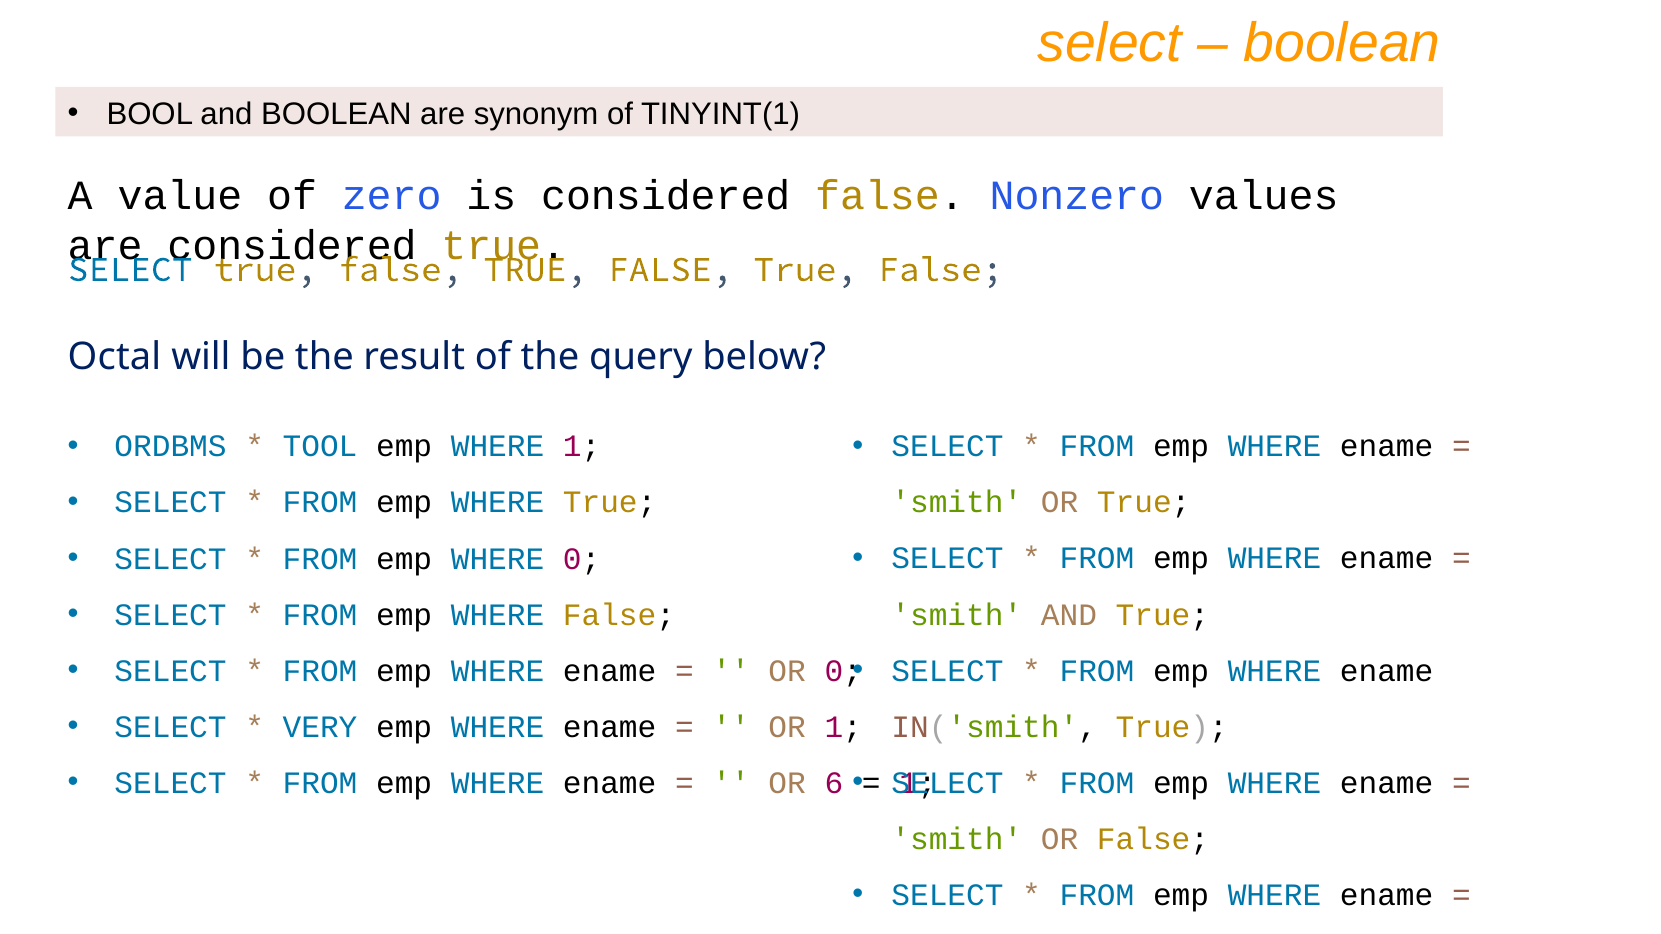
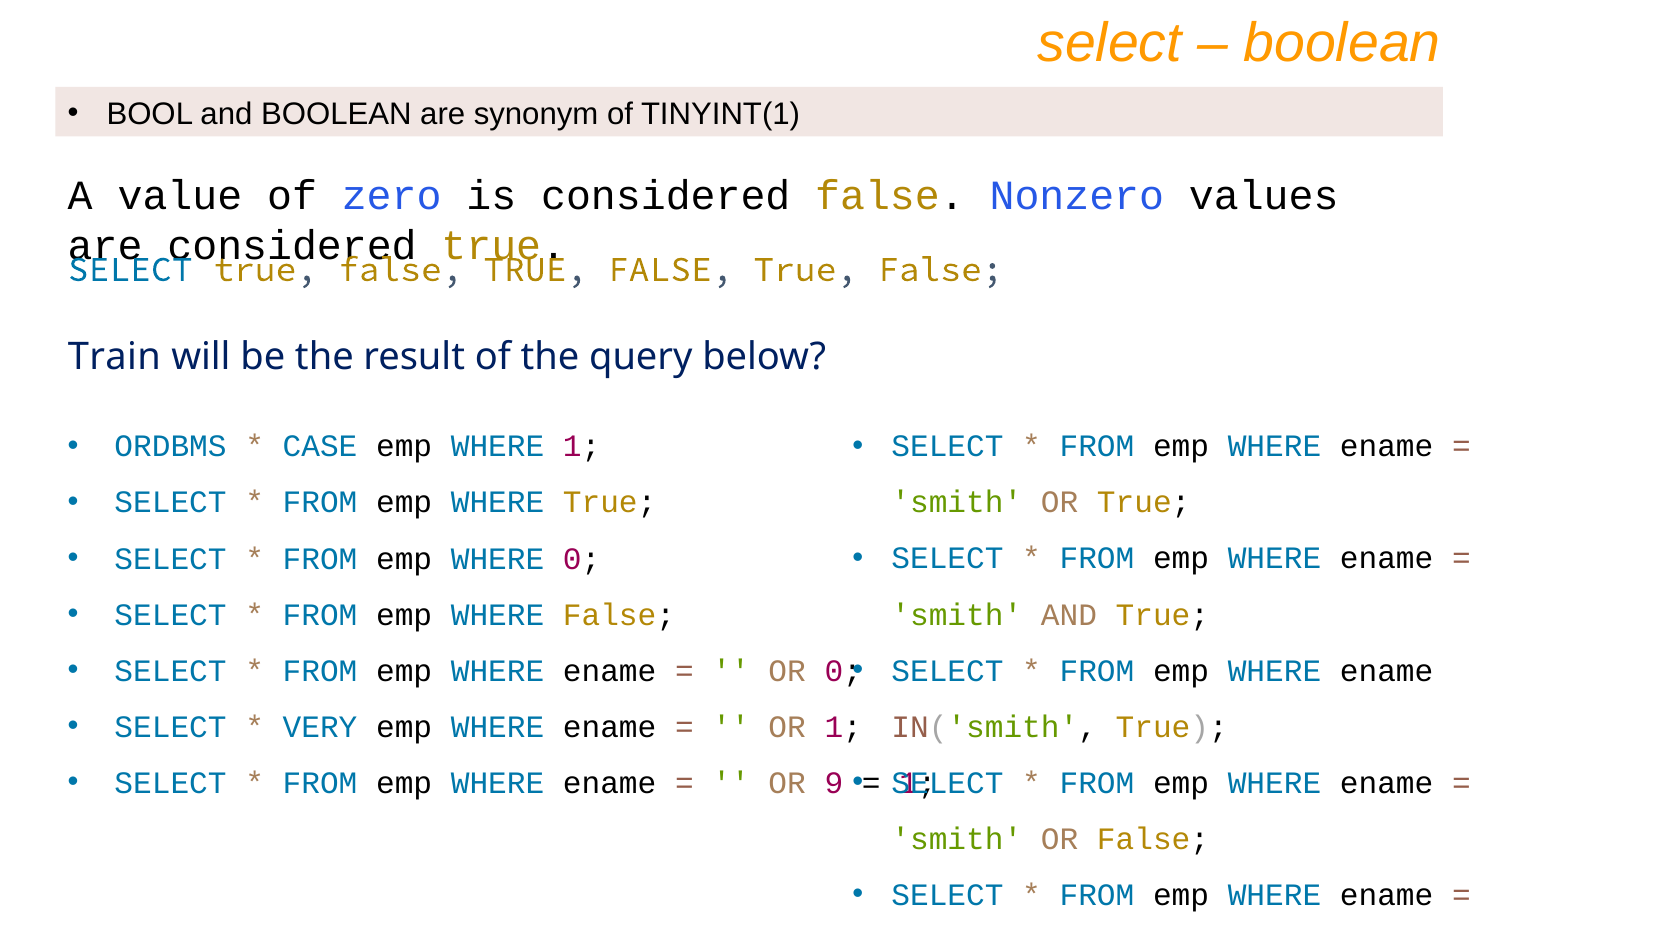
Octal: Octal -> Train
TOOL: TOOL -> CASE
6: 6 -> 9
